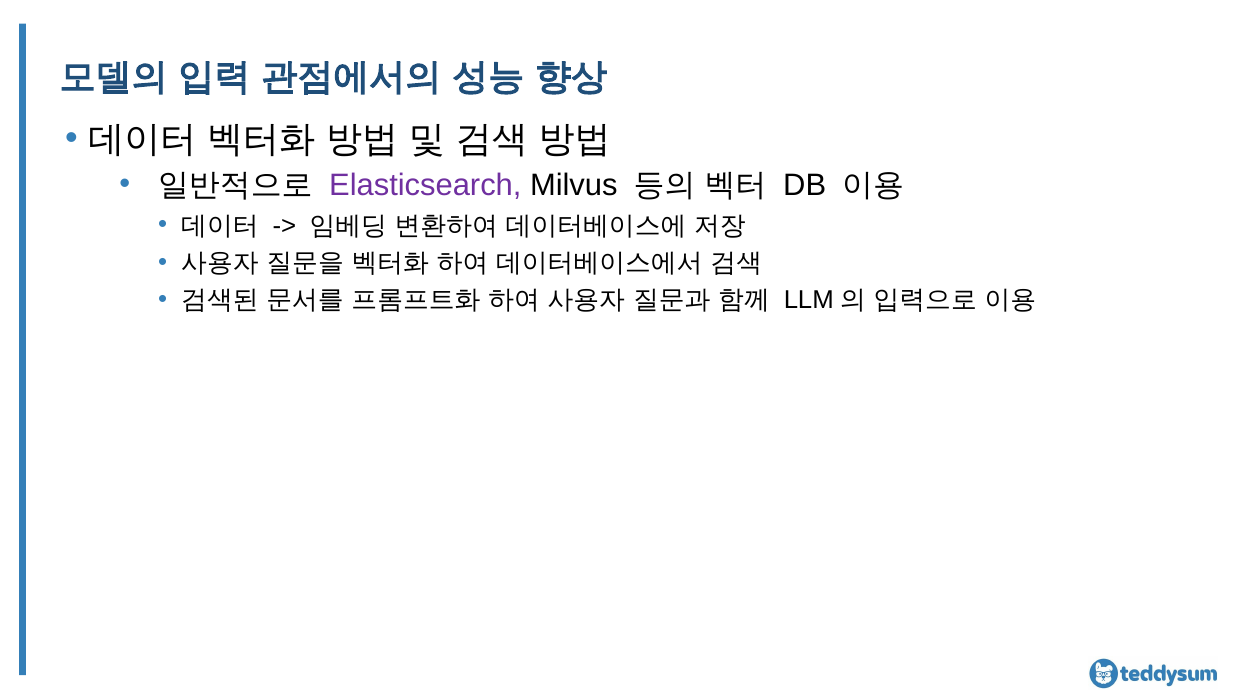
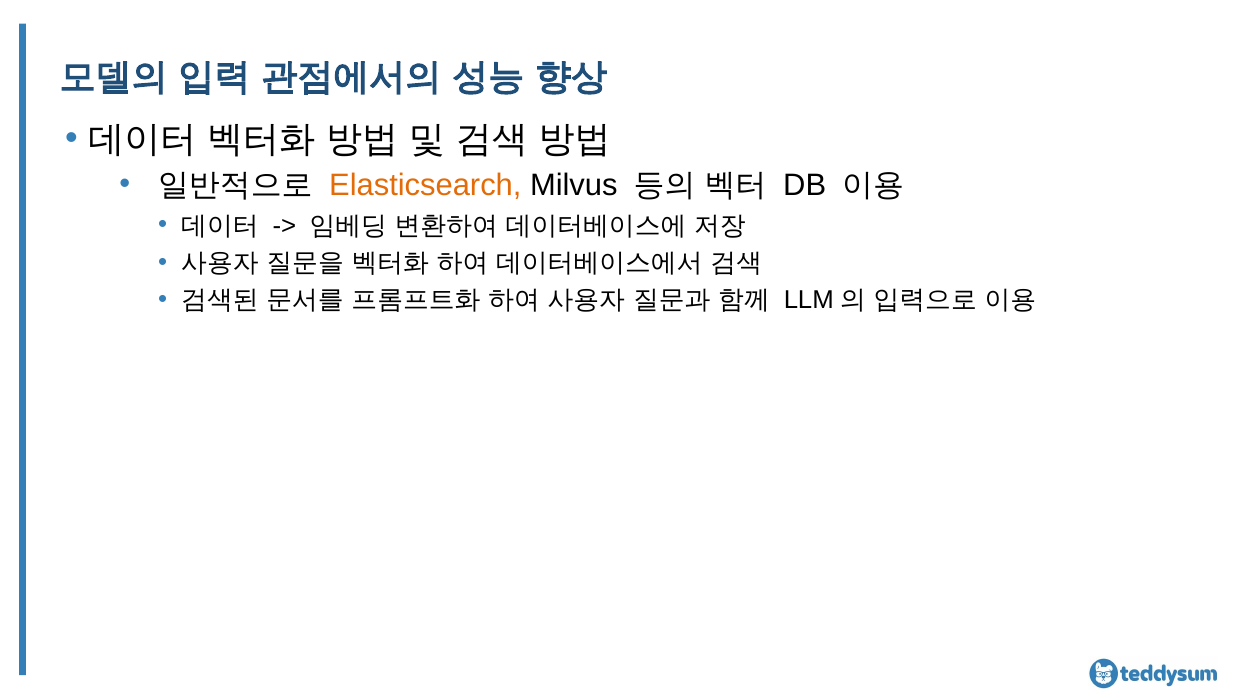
Elasticsearch colour: purple -> orange
